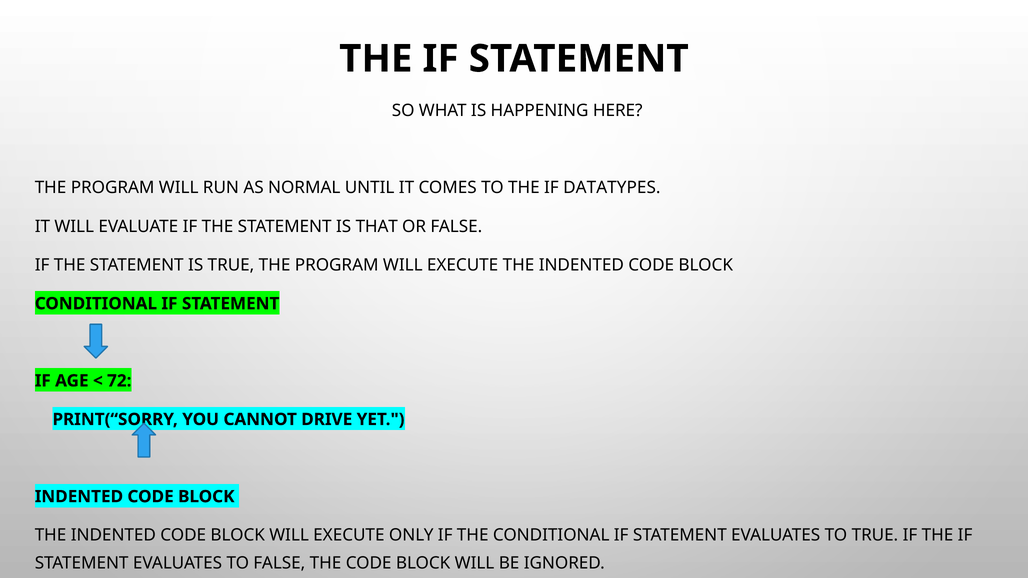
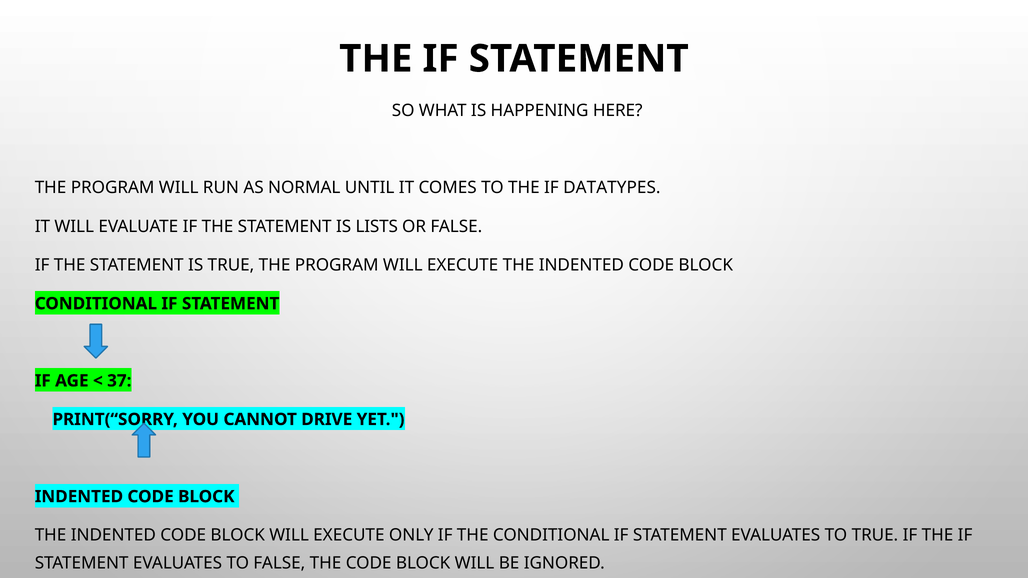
THAT: THAT -> LISTS
72: 72 -> 37
